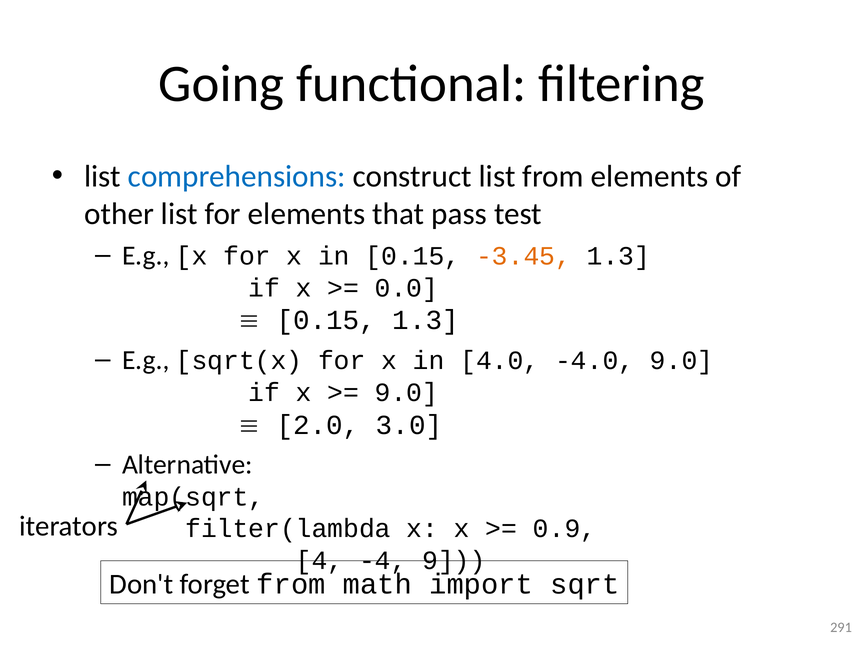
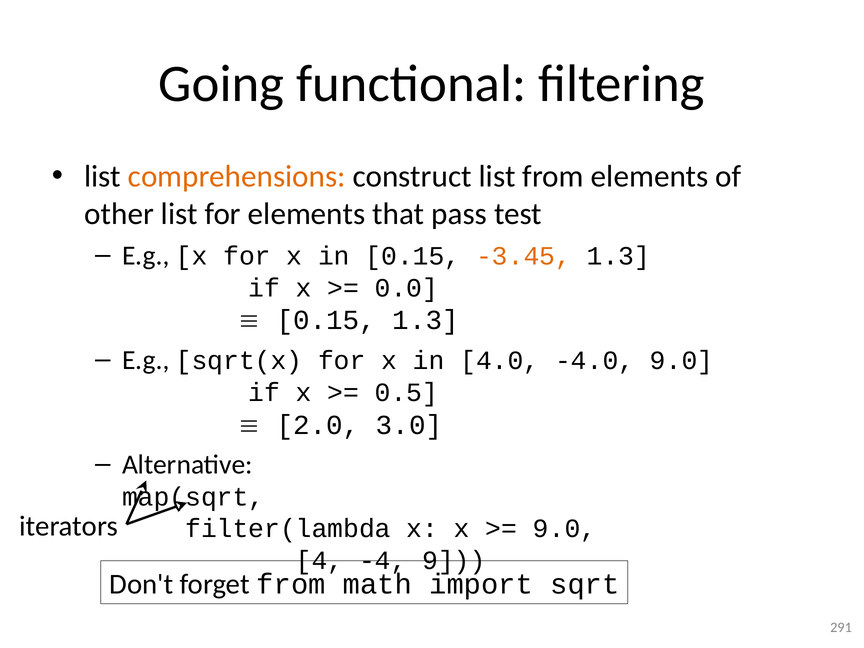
comprehensions colour: blue -> orange
9.0 at (407, 392): 9.0 -> 0.5
0.9 at (565, 529): 0.9 -> 9.0
